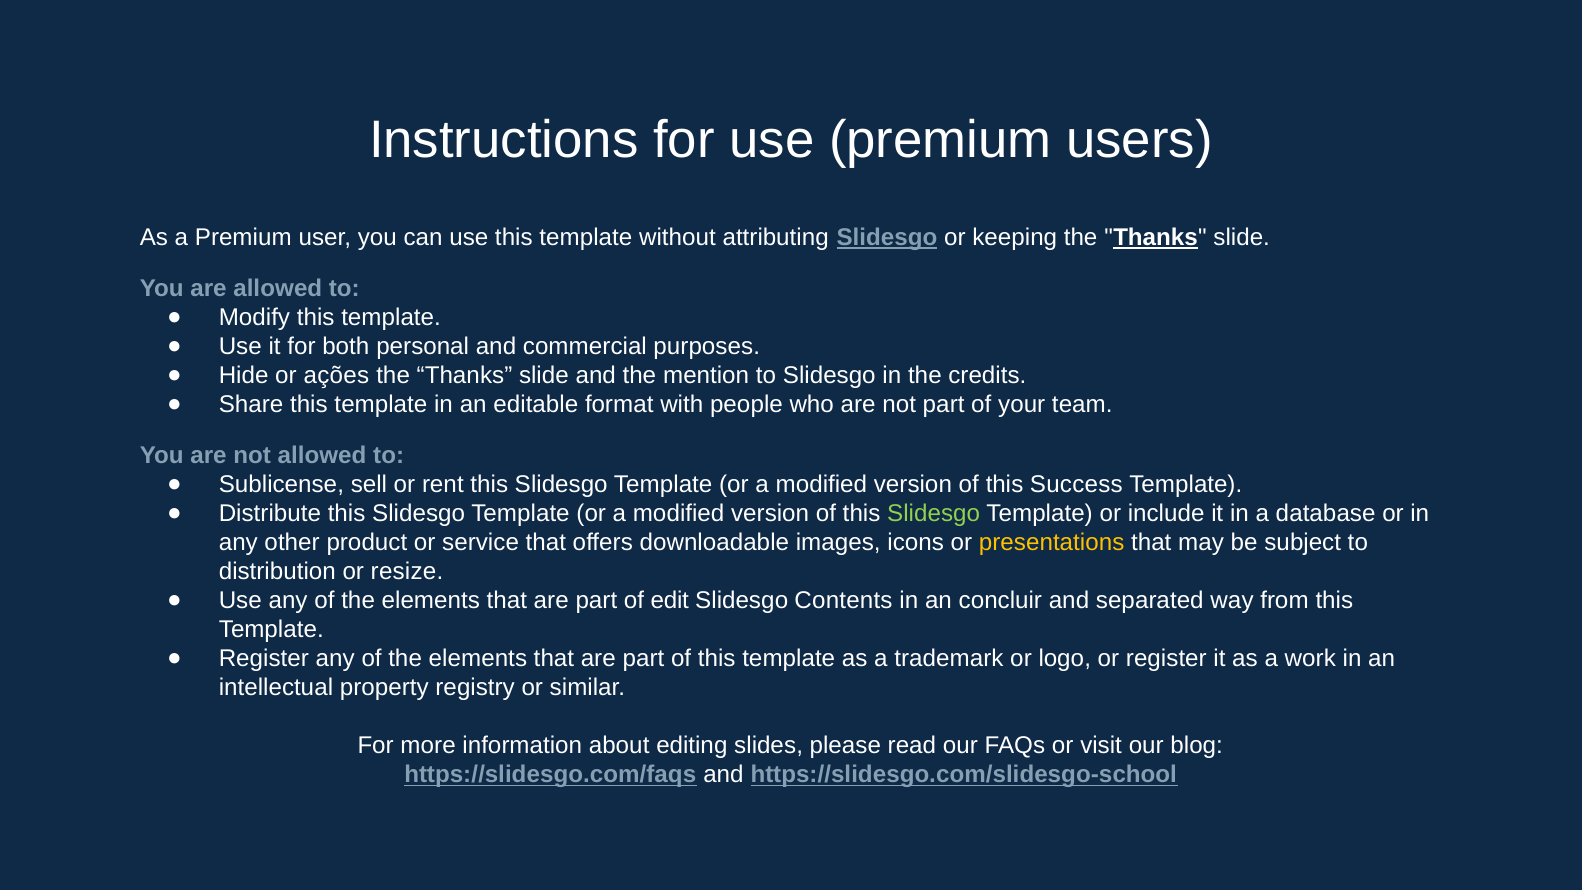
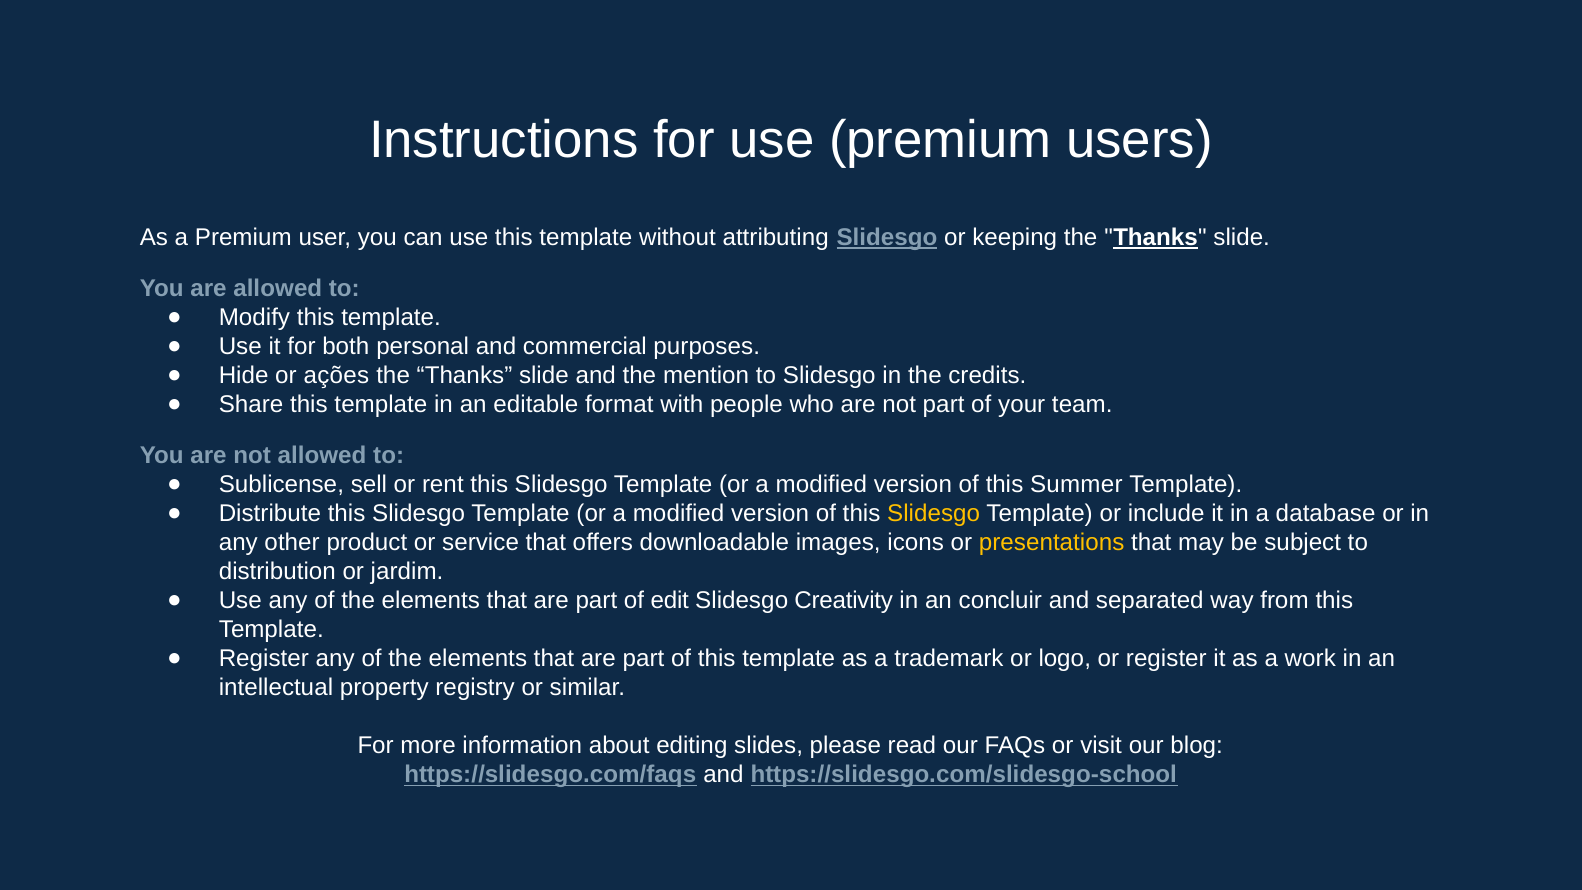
Success: Success -> Summer
Slidesgo at (934, 514) colour: light green -> yellow
resize: resize -> jardim
Contents: Contents -> Creativity
